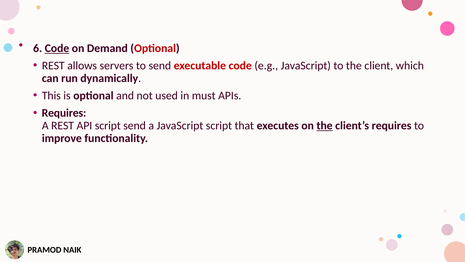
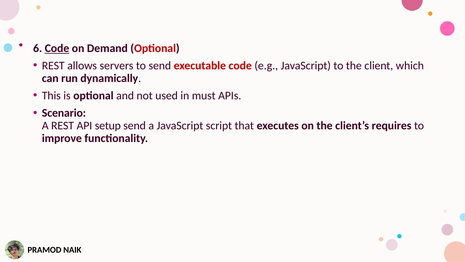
Requires at (64, 113): Requires -> Scenario
API script: script -> setup
the at (325, 125) underline: present -> none
